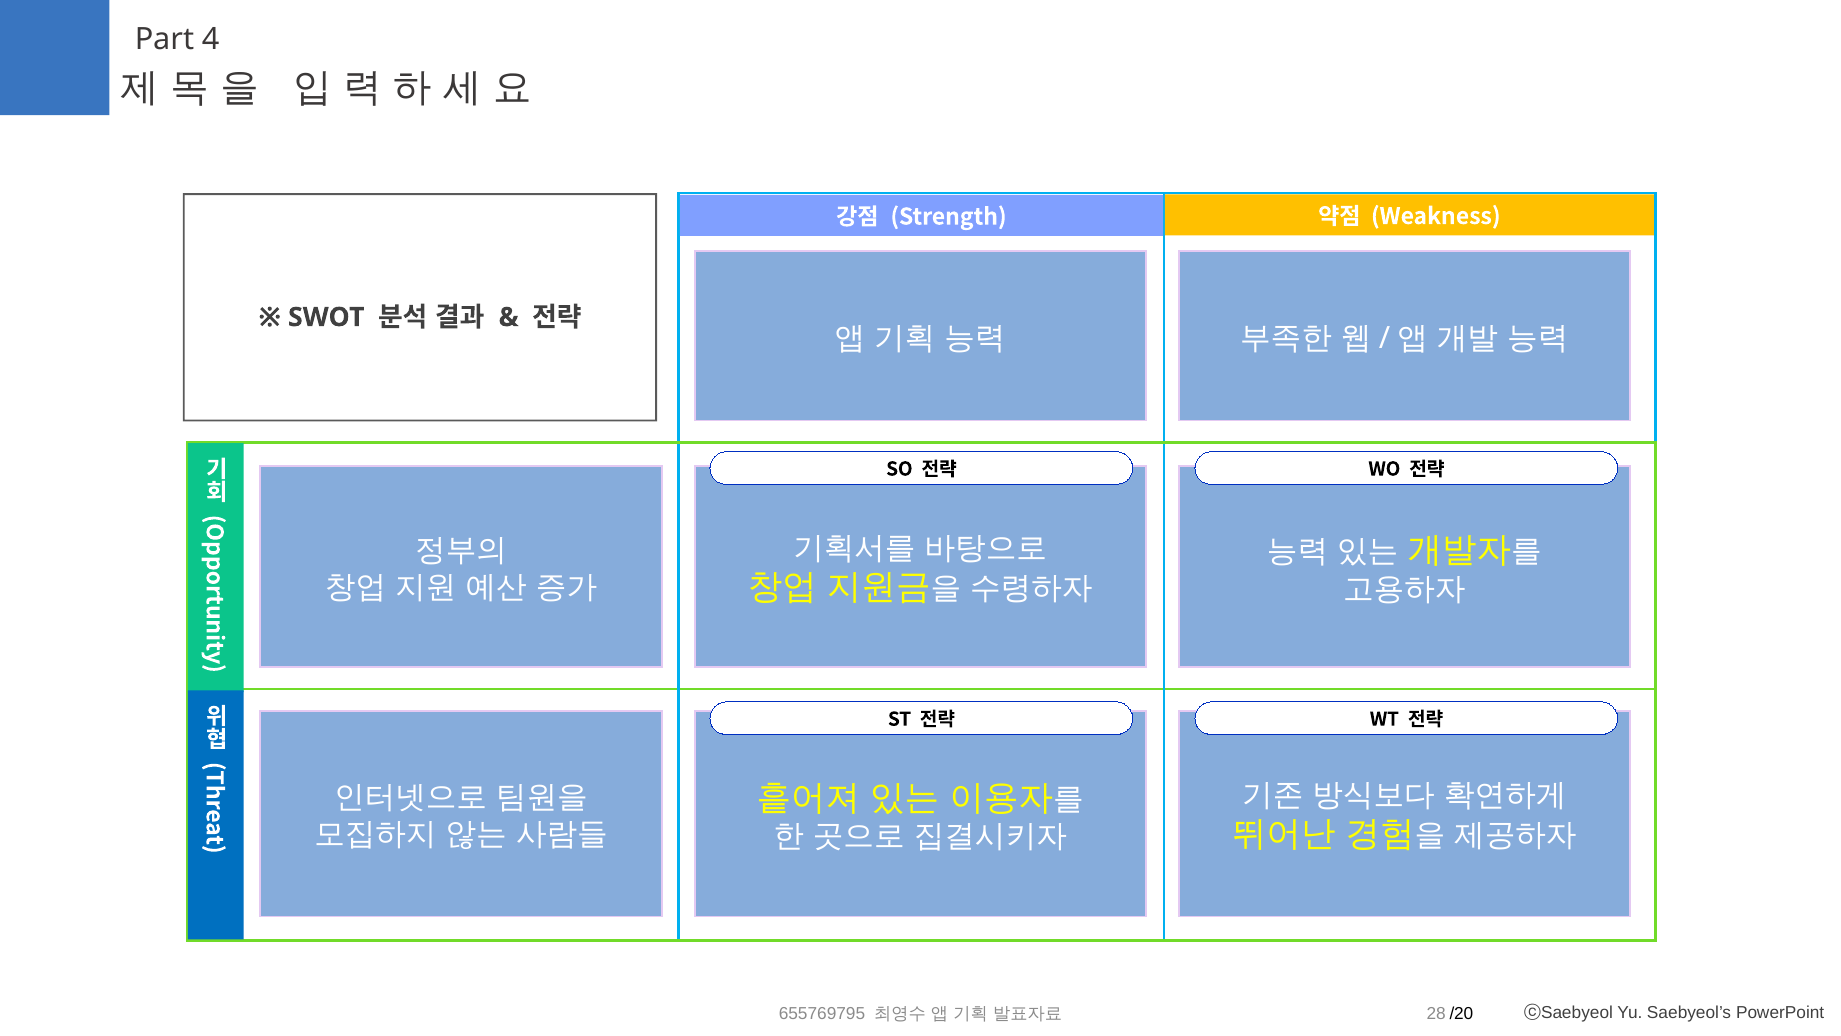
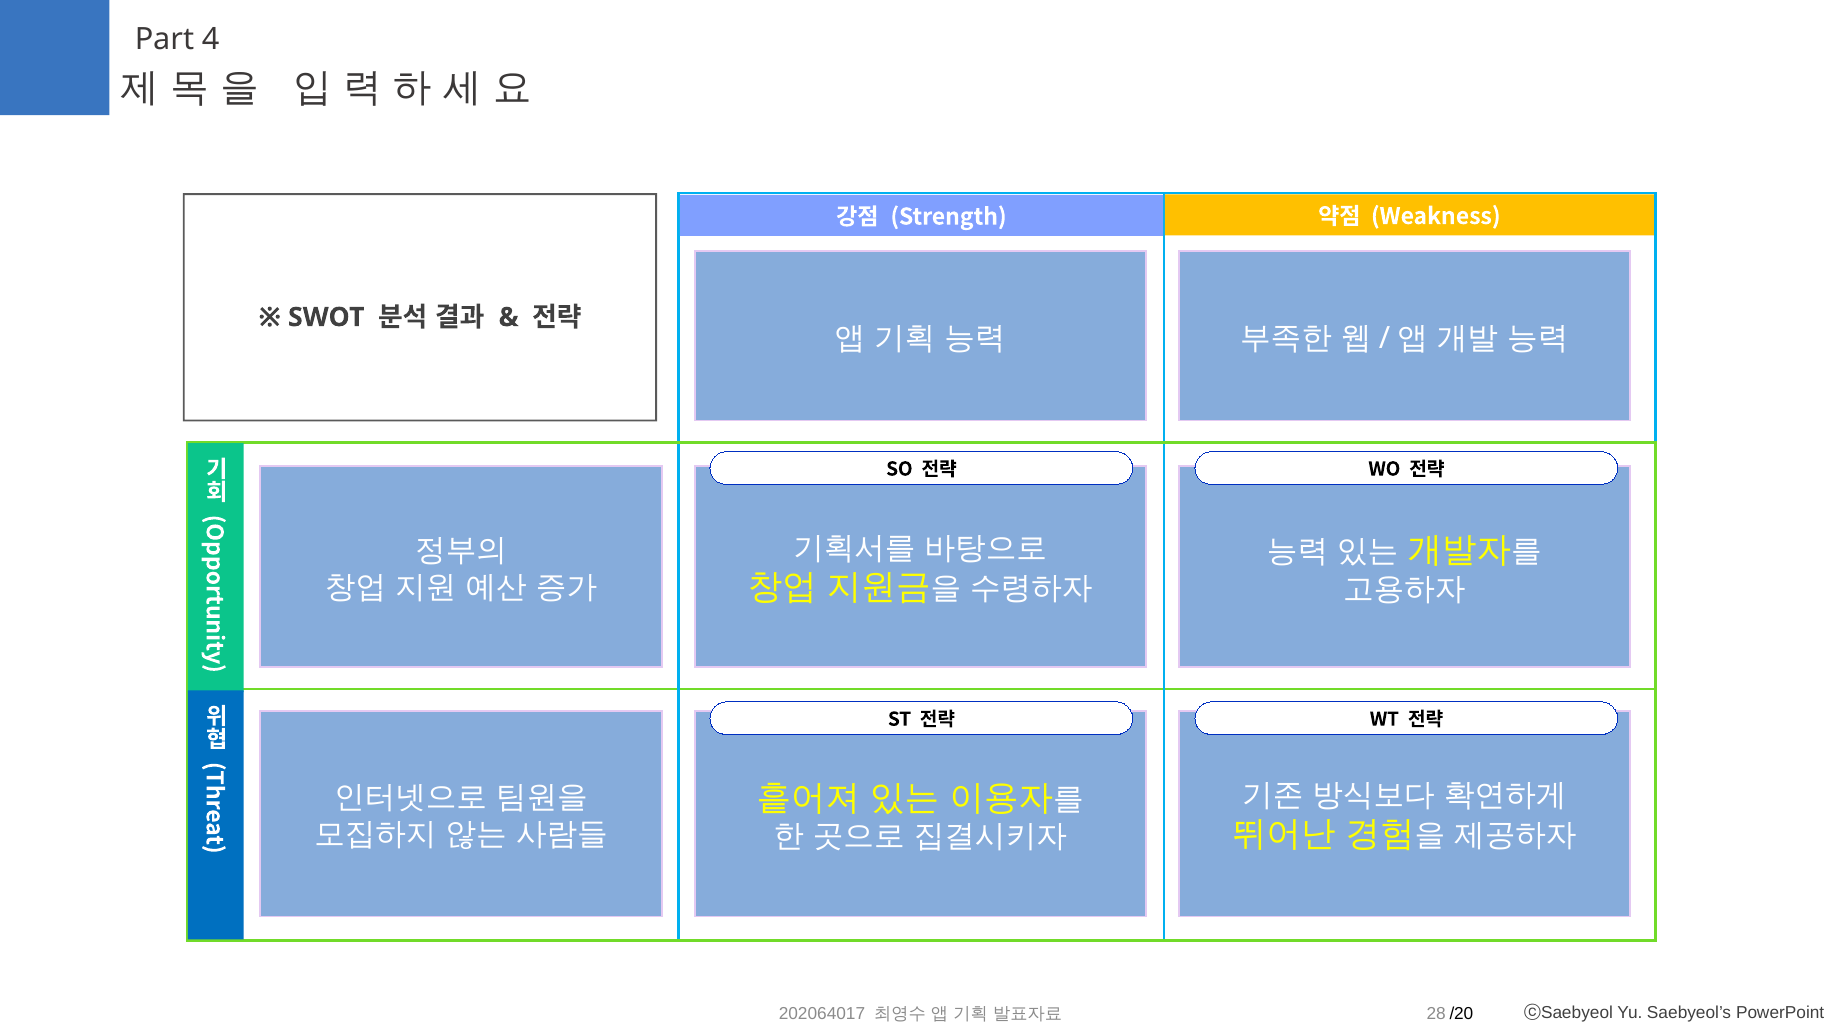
655769795: 655769795 -> 202064017
